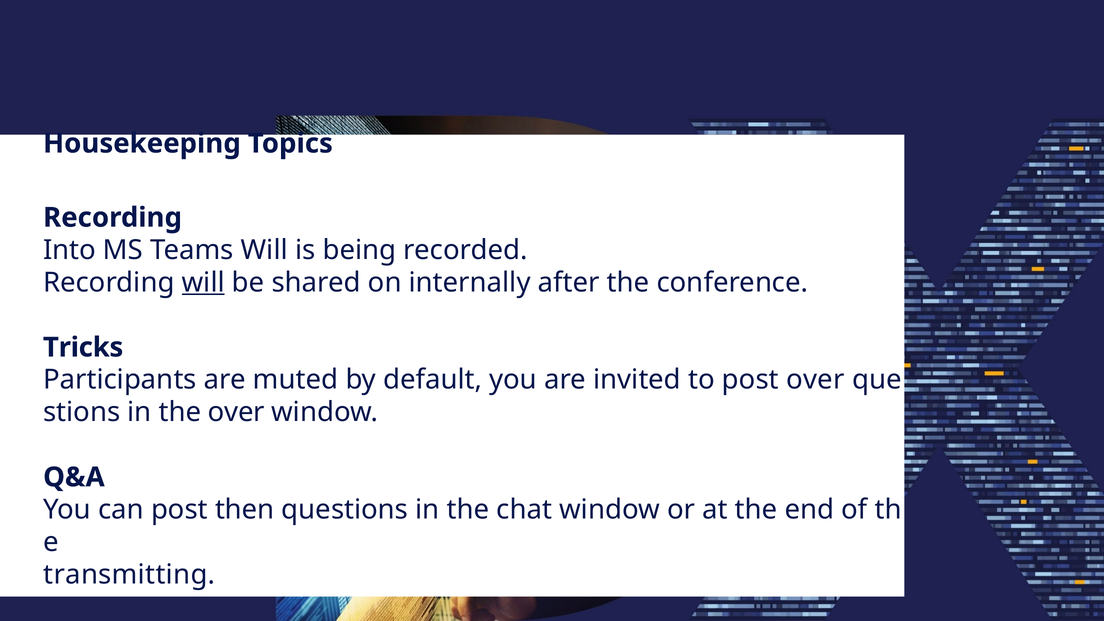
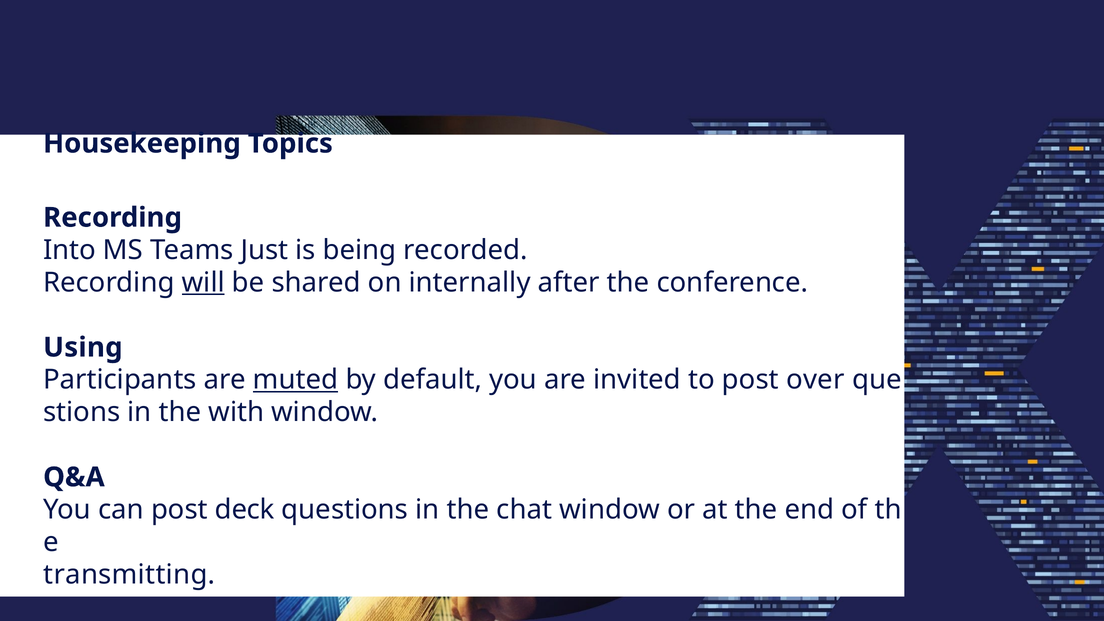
Teams Will: Will -> Just
Tricks: Tricks -> Using
muted underline: none -> present
the over: over -> with
then: then -> deck
